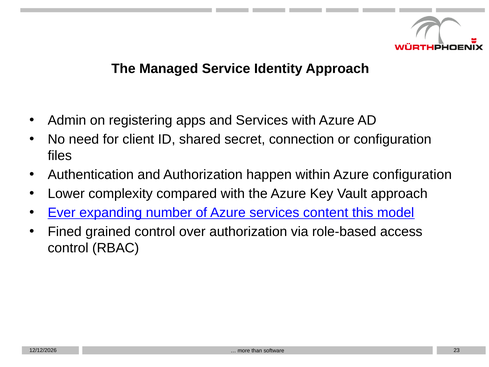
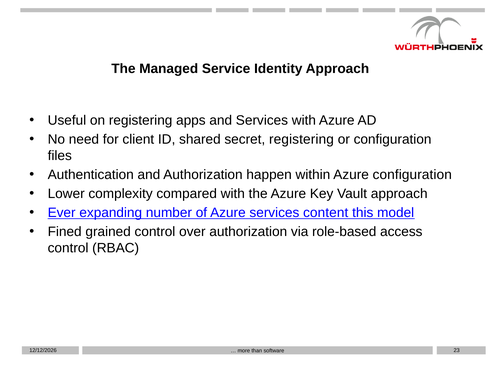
Admin: Admin -> Useful
secret connection: connection -> registering
